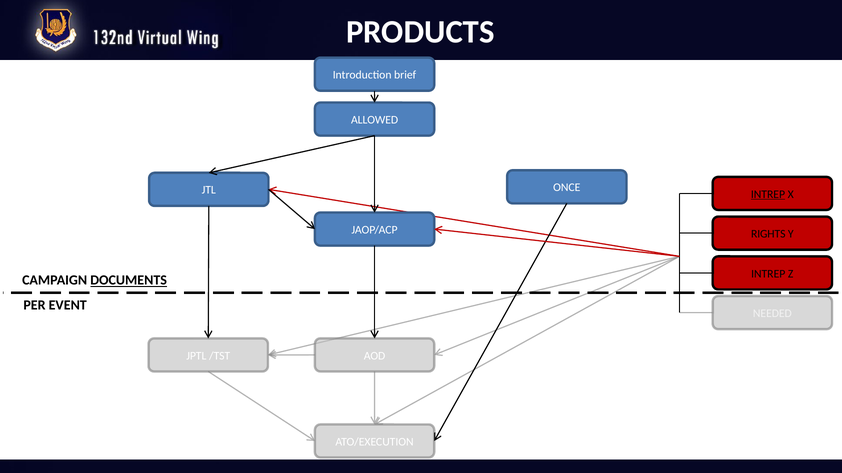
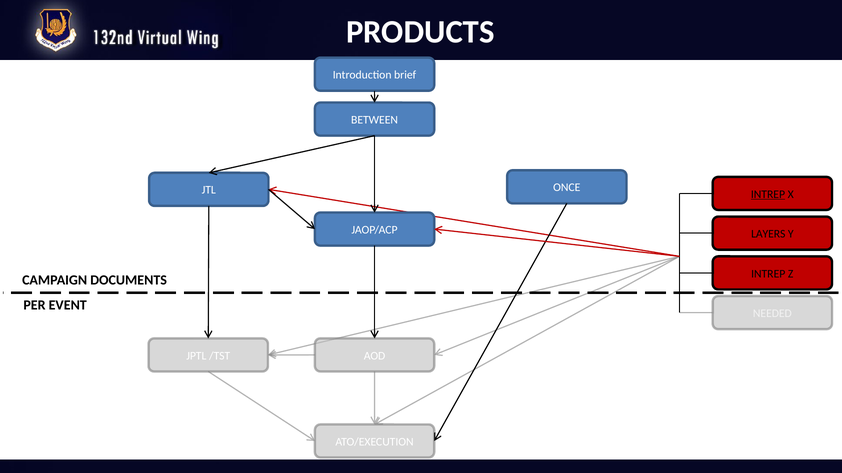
ALLOWED: ALLOWED -> BETWEEN
RIGHTS: RIGHTS -> LAYERS
DOCUMENTS underline: present -> none
